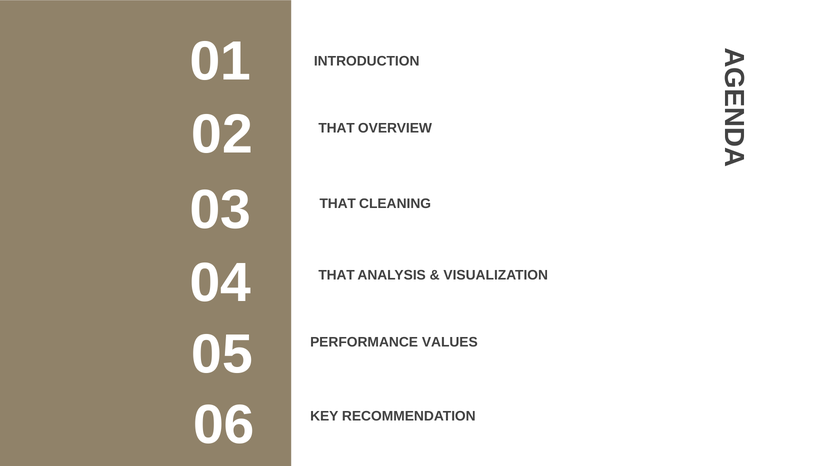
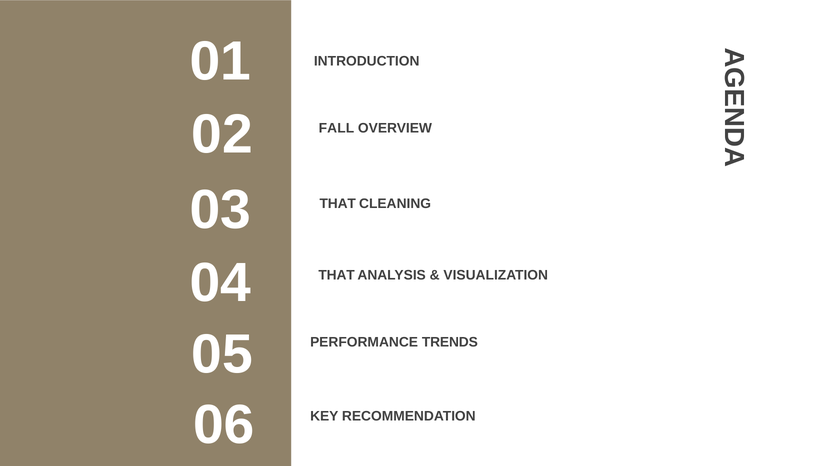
THAT at (337, 128): THAT -> FALL
VALUES: VALUES -> TRENDS
